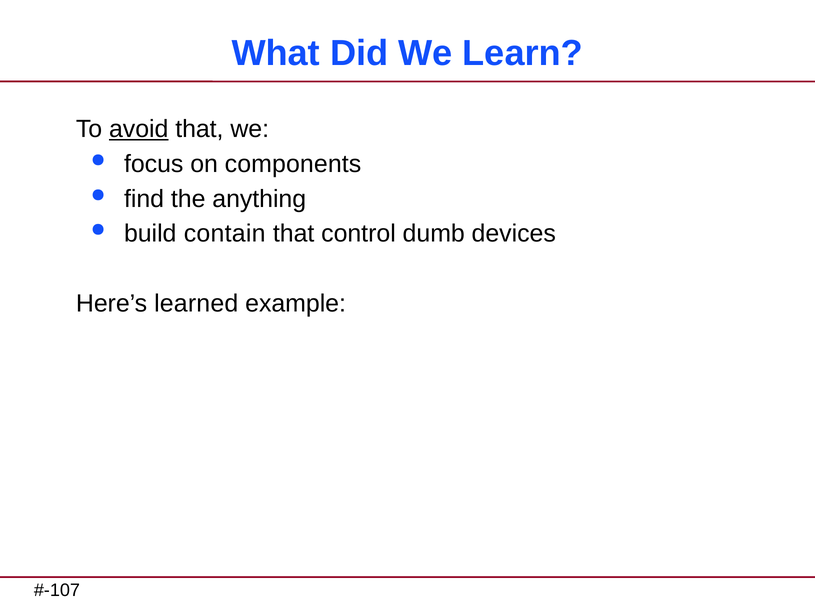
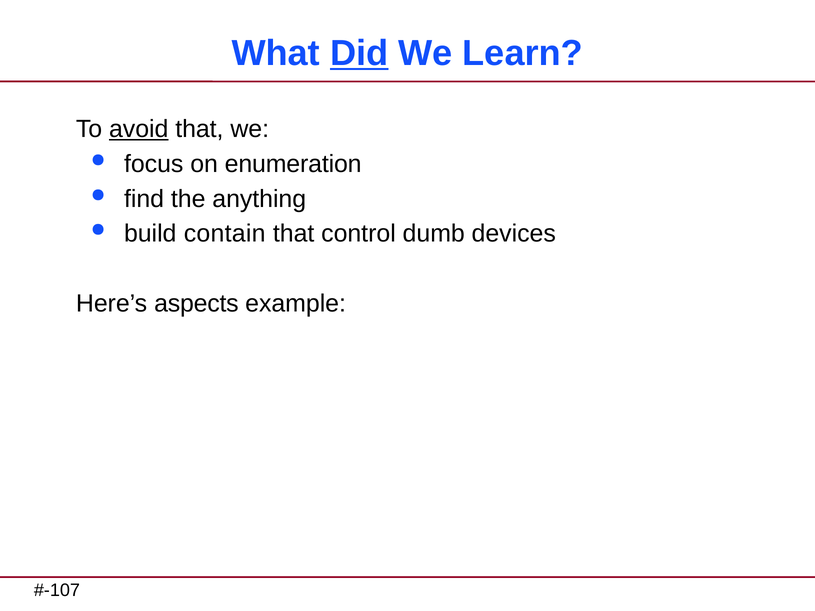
Did underline: none -> present
components: components -> enumeration
learned: learned -> aspects
